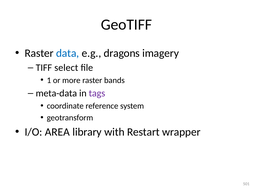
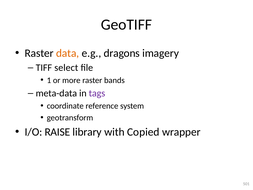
data colour: blue -> orange
AREA: AREA -> RAISE
Restart: Restart -> Copied
